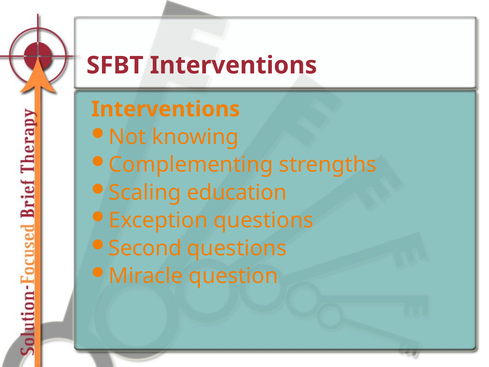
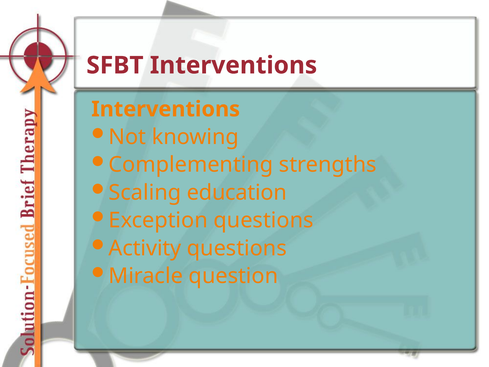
Second: Second -> Activity
